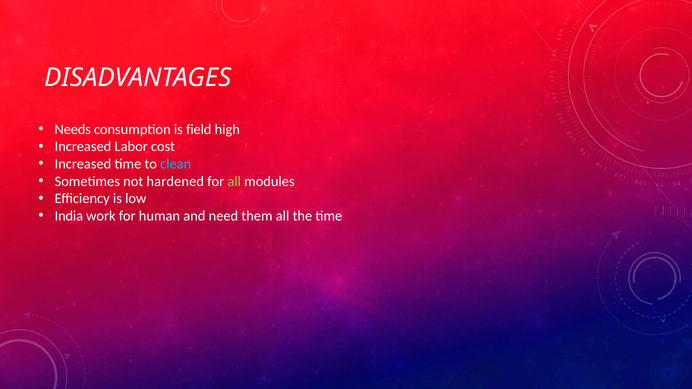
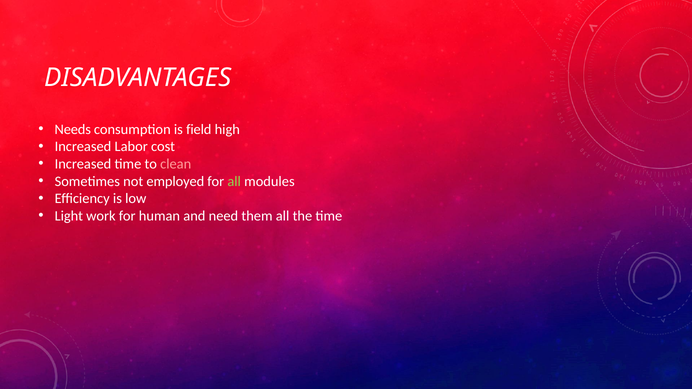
clean colour: light blue -> pink
hardened: hardened -> employed
India: India -> Light
